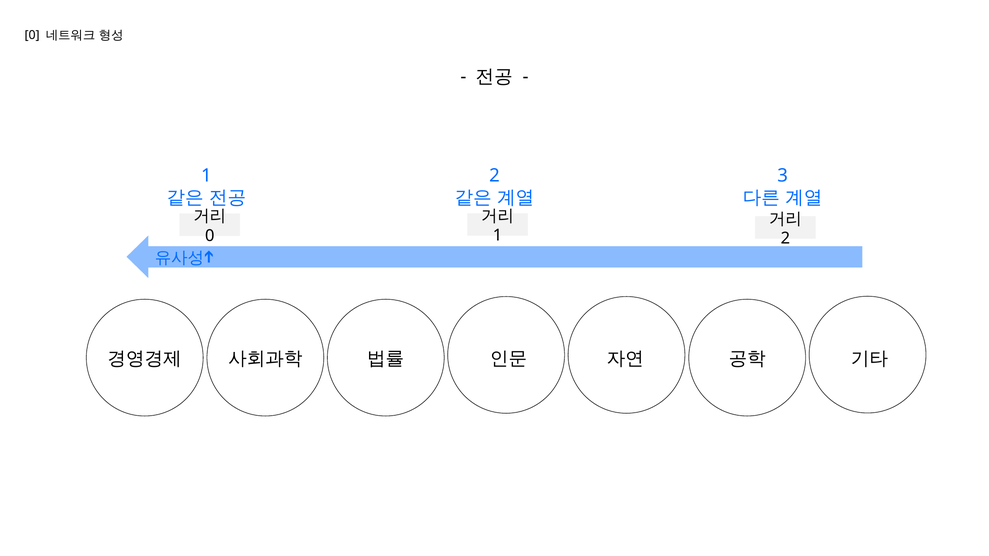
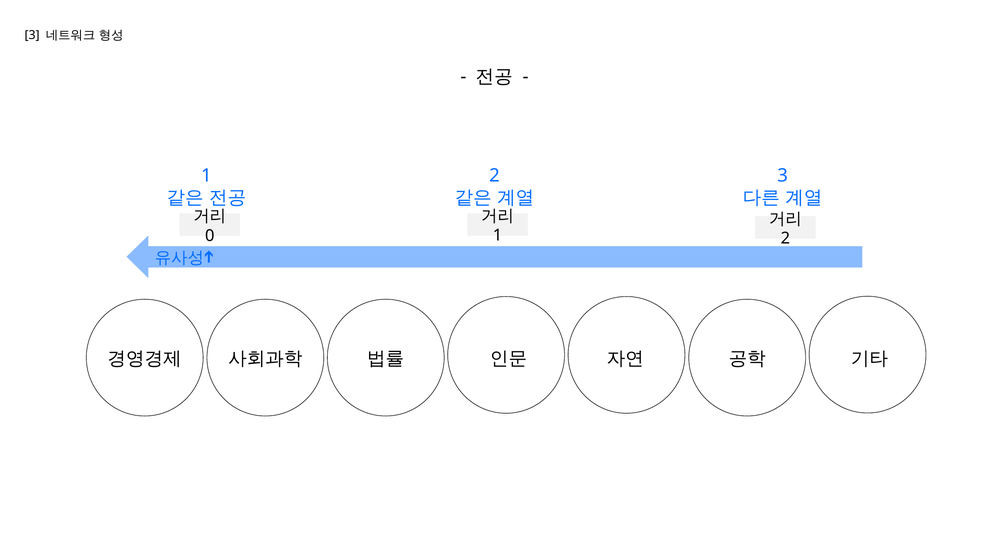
0 at (32, 35): 0 -> 3
